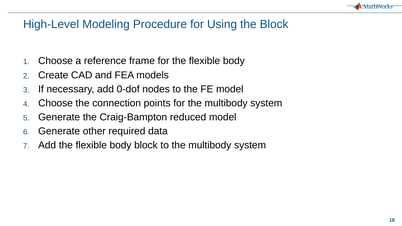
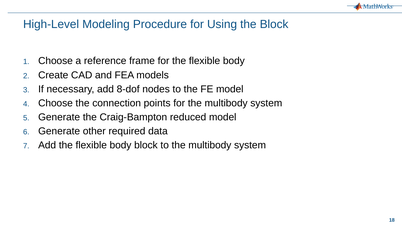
0-dof: 0-dof -> 8-dof
